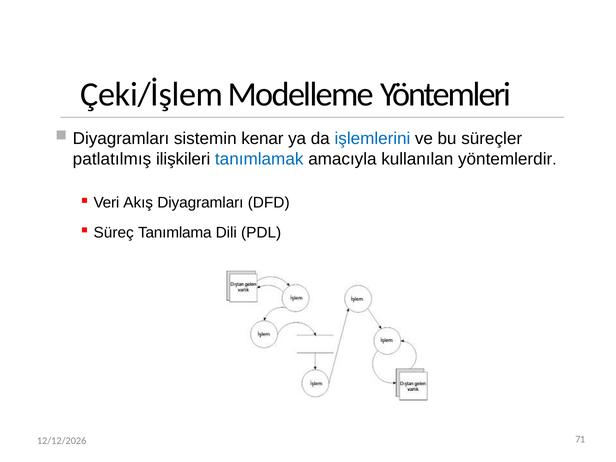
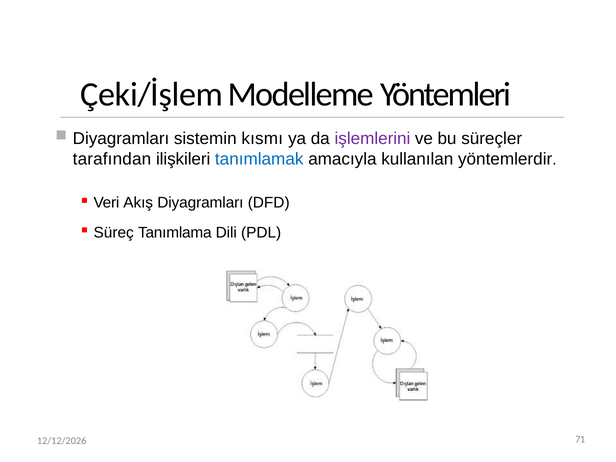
kenar: kenar -> kısmı
işlemlerini colour: blue -> purple
patlatılmış: patlatılmış -> tarafından
